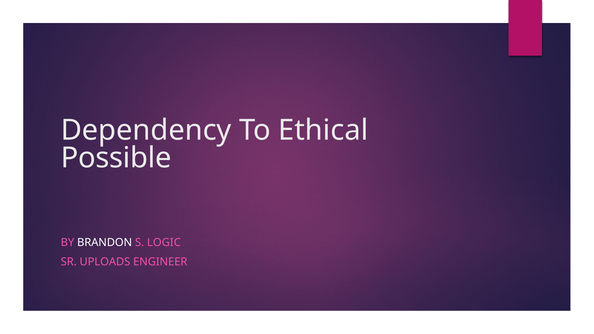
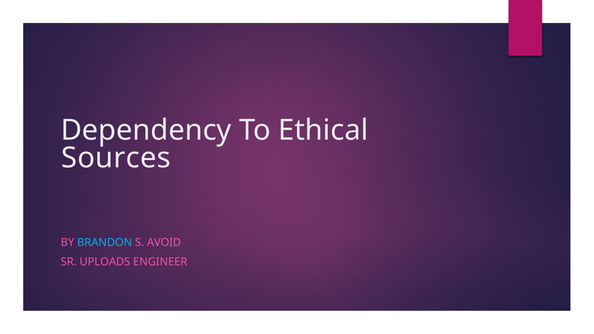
Possible: Possible -> Sources
BRANDON colour: white -> light blue
LOGIC: LOGIC -> AVOID
